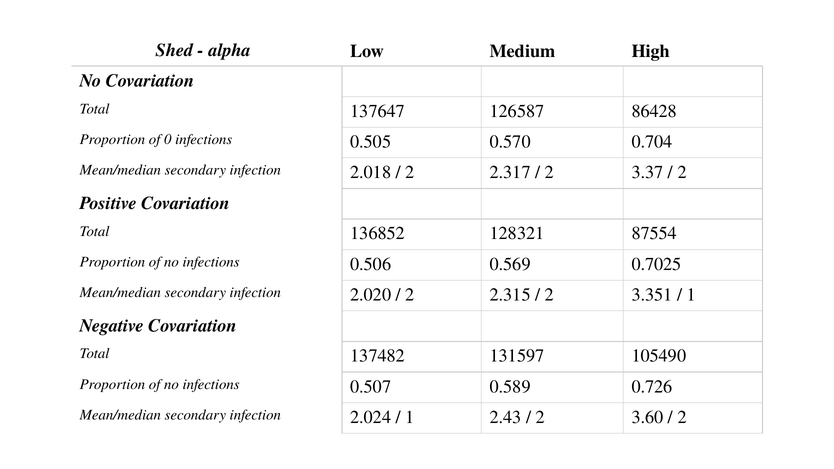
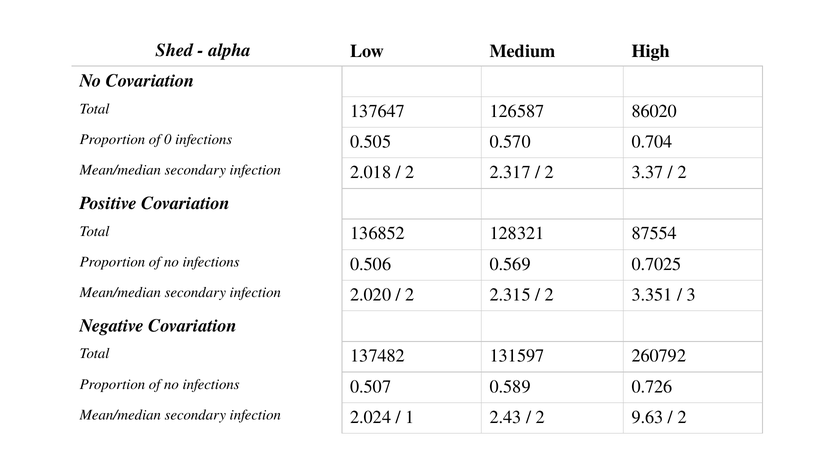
86428: 86428 -> 86020
1 at (691, 295): 1 -> 3
105490: 105490 -> 260792
3.60: 3.60 -> 9.63
